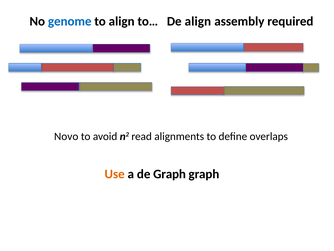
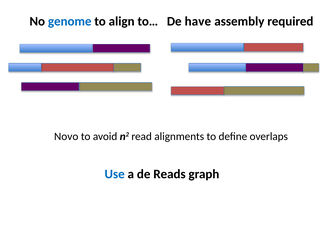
De align: align -> have
Use colour: orange -> blue
de Graph: Graph -> Reads
